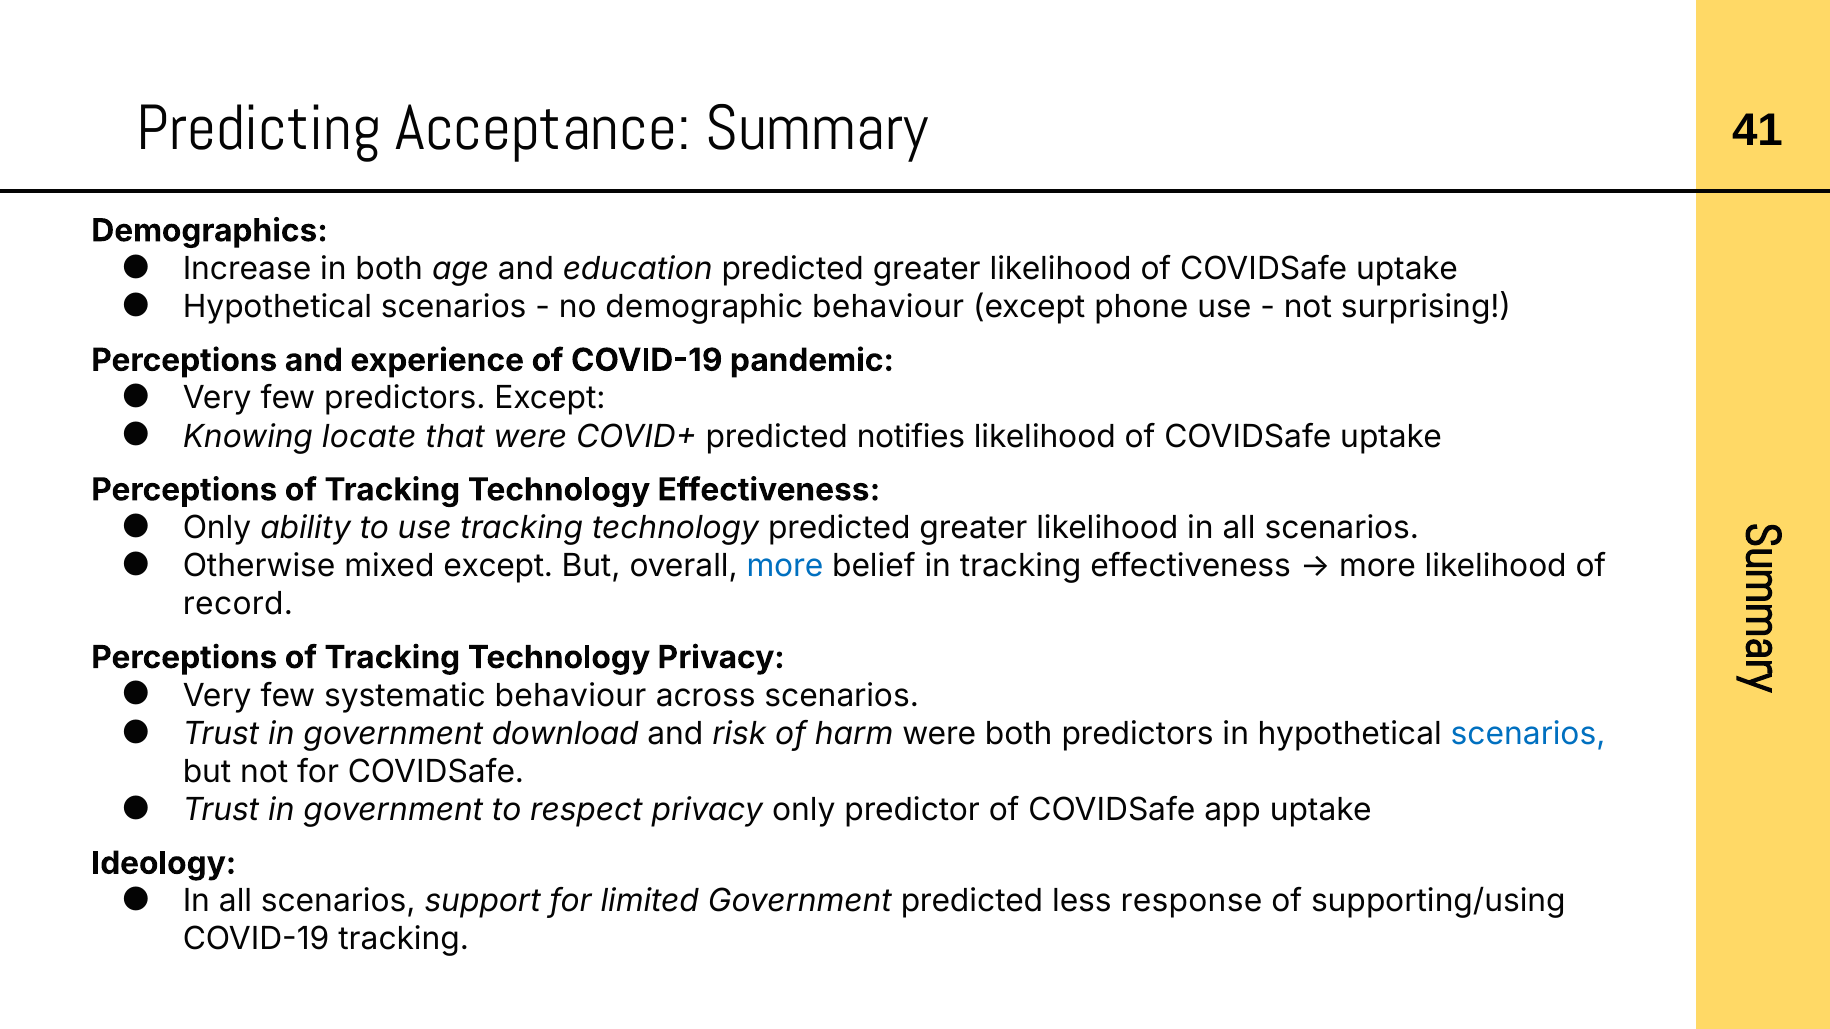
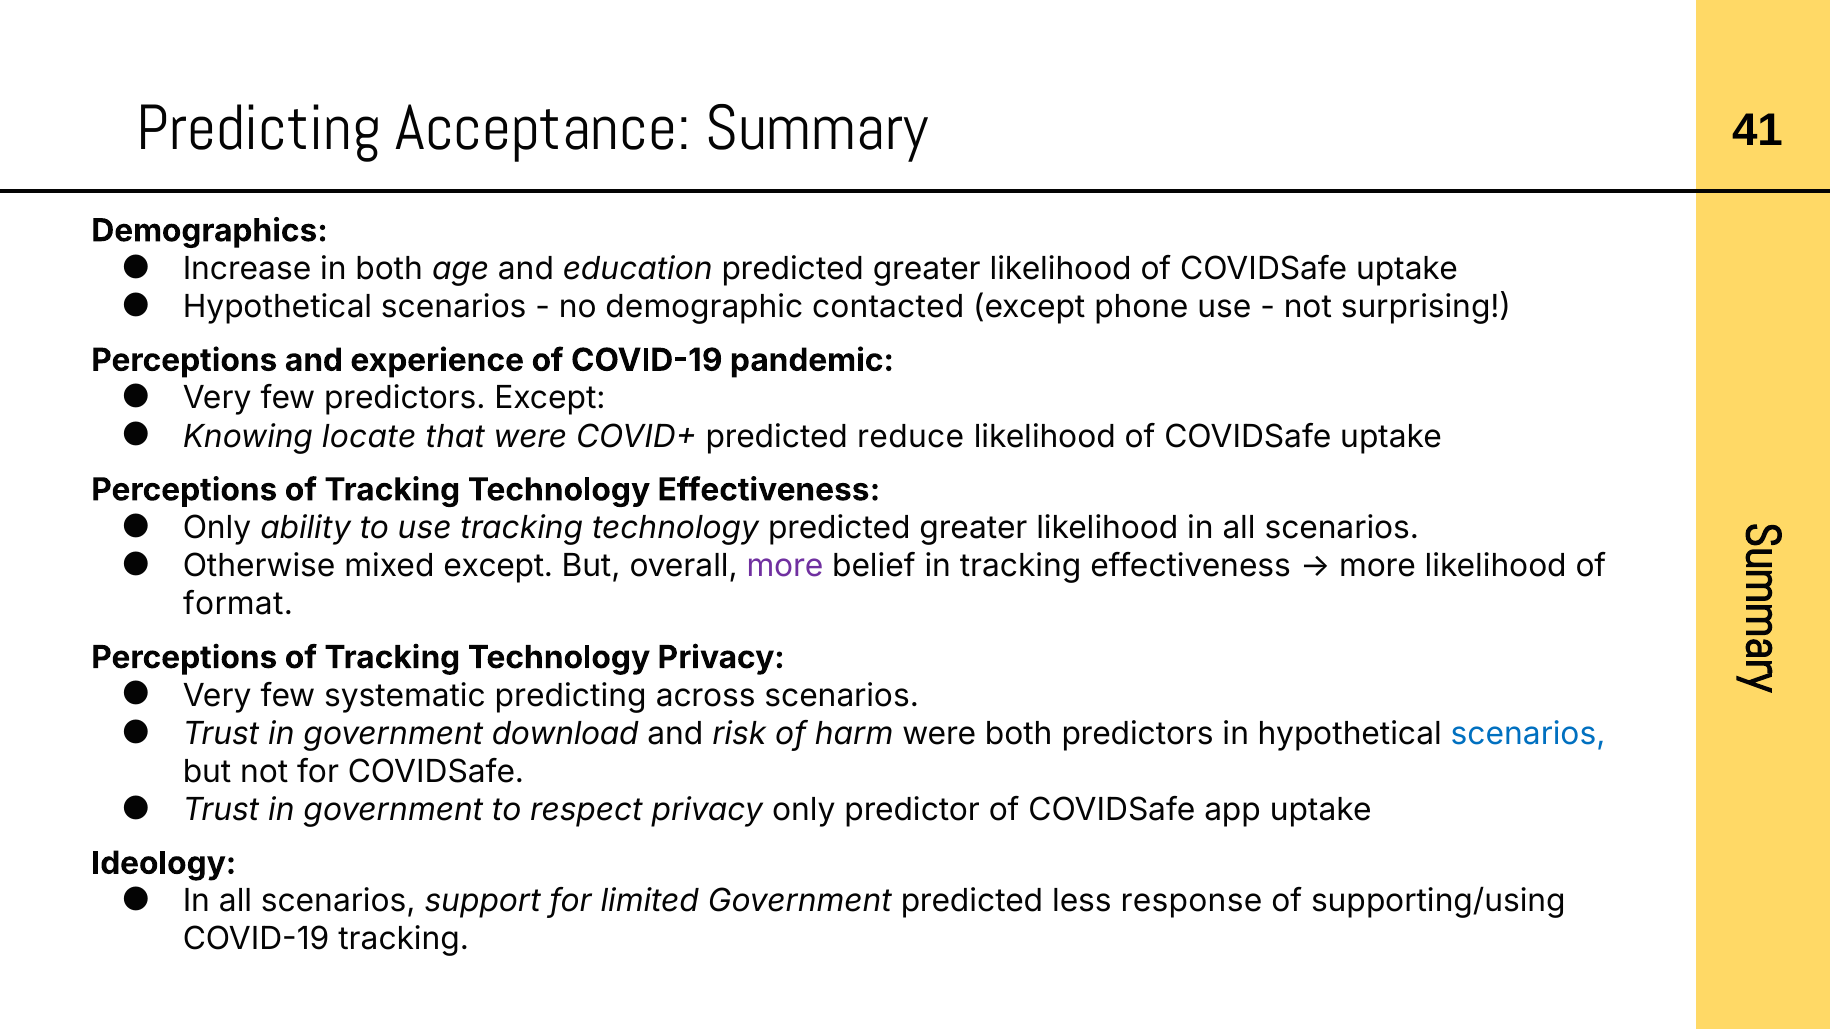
demographic behaviour: behaviour -> contacted
notifies: notifies -> reduce
more at (785, 566) colour: blue -> purple
record: record -> format
systematic behaviour: behaviour -> predicting
